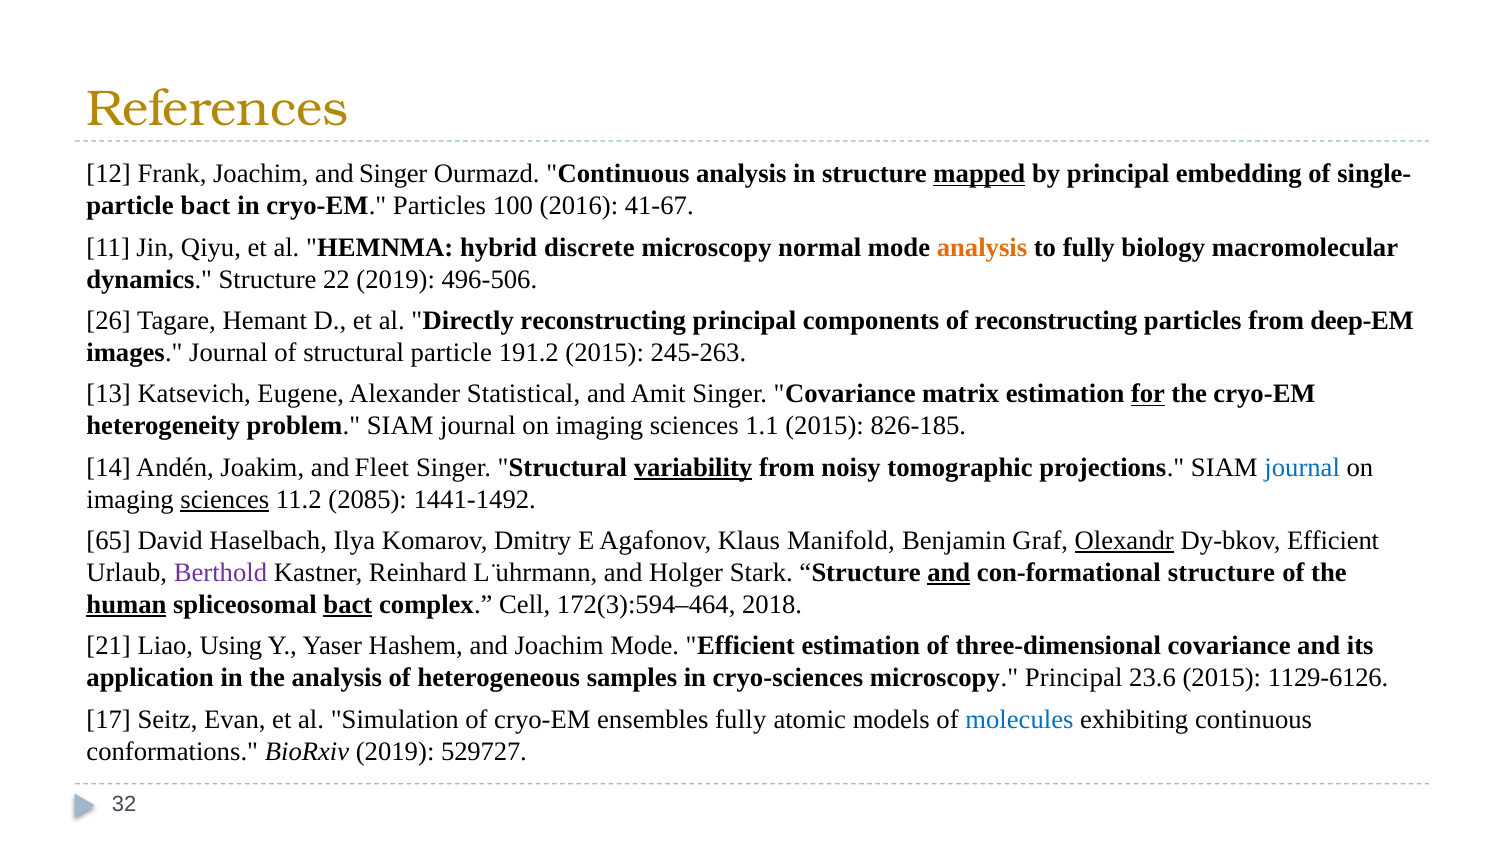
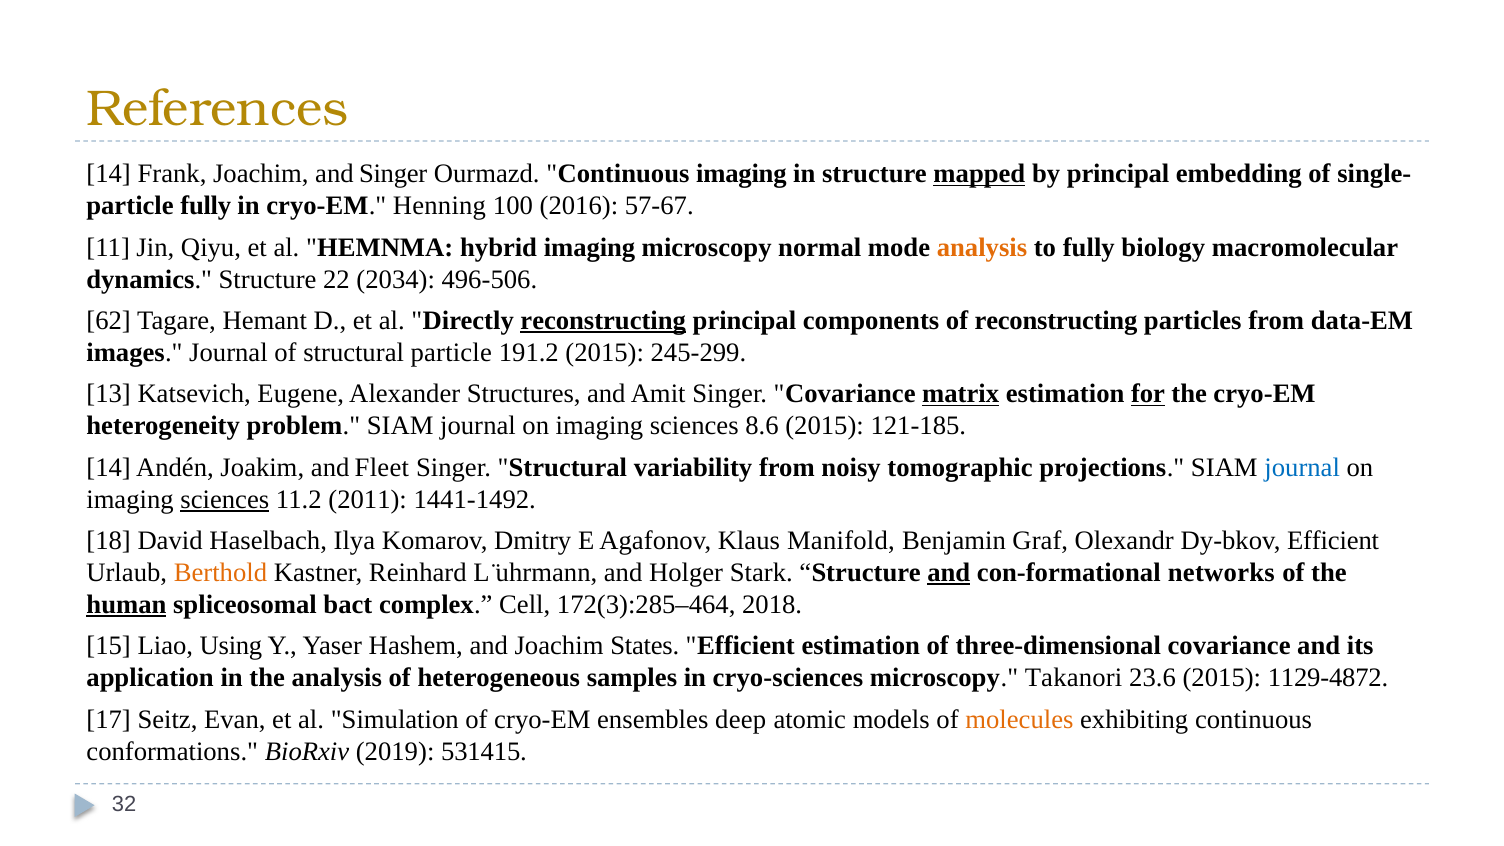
12 at (109, 174): 12 -> 14
Continuous analysis: analysis -> imaging
bact at (205, 206): bact -> fully
cryo-EM Particles: Particles -> Henning
41-67: 41-67 -> 57-67
hybrid discrete: discrete -> imaging
22 2019: 2019 -> 2034
26: 26 -> 62
reconstructing at (603, 321) underline: none -> present
deep-EM: deep-EM -> data-EM
245-263: 245-263 -> 245-299
Statistical: Statistical -> Structures
matrix underline: none -> present
1.1: 1.1 -> 8.6
826-185: 826-185 -> 121-185
variability underline: present -> none
2085: 2085 -> 2011
65: 65 -> 18
Olexandr underline: present -> none
Berthold colour: purple -> orange
con-formational structure: structure -> networks
bact at (348, 605) underline: present -> none
172(3):594–464: 172(3):594–464 -> 172(3):285–464
21: 21 -> 15
Joachim Mode: Mode -> States
microscopy Principal: Principal -> Takanori
1129-6126: 1129-6126 -> 1129-4872
ensembles fully: fully -> deep
molecules colour: blue -> orange
529727: 529727 -> 531415
